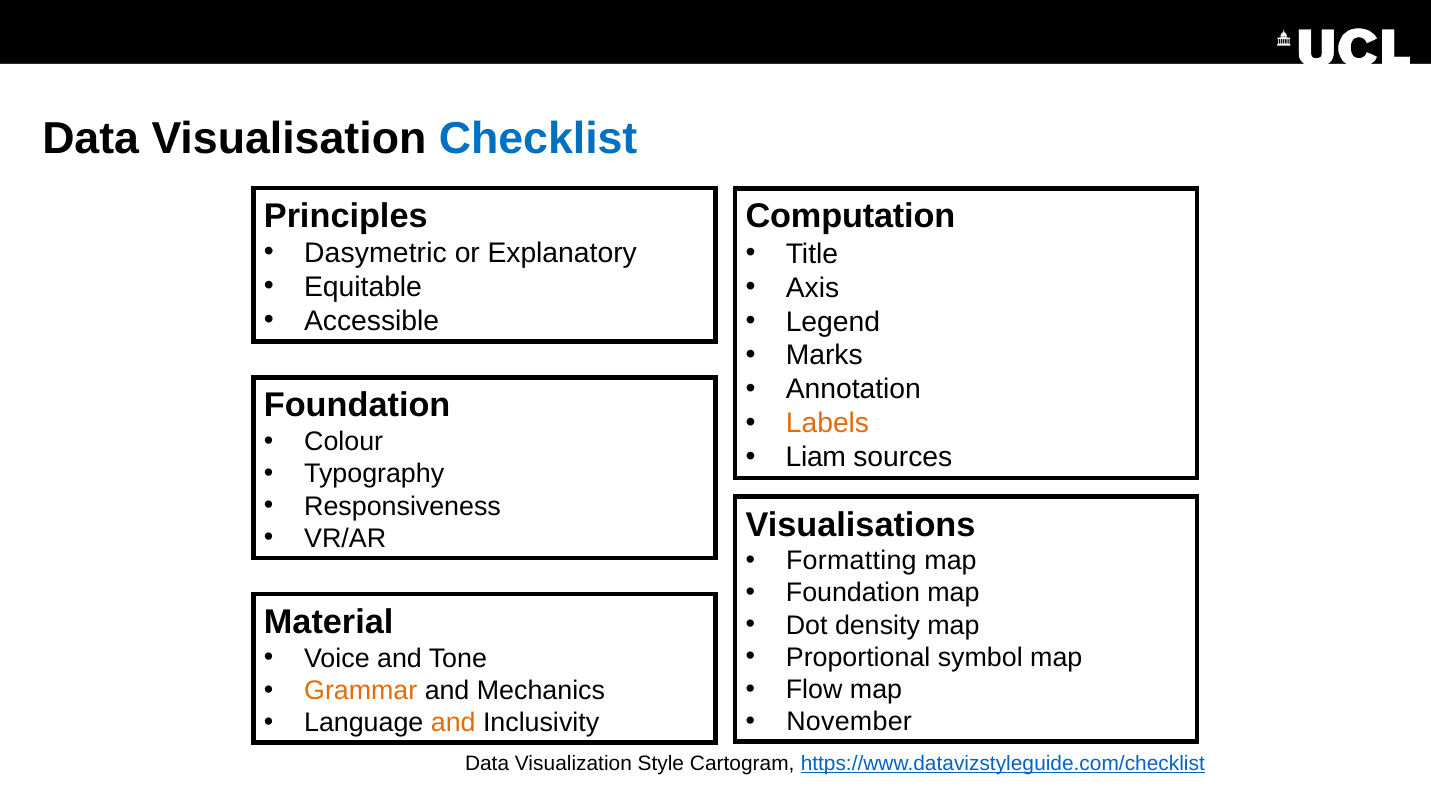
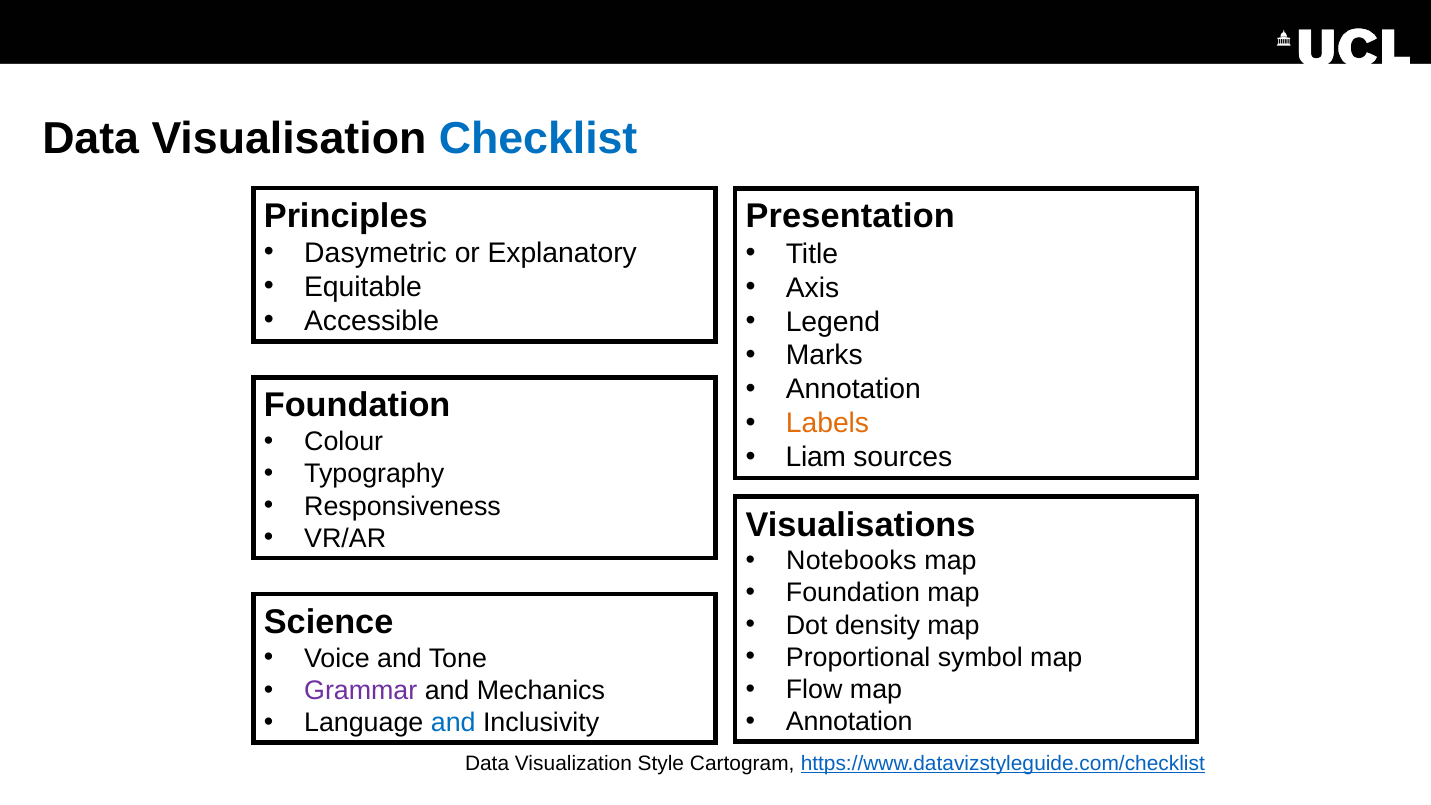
Computation: Computation -> Presentation
Formatting: Formatting -> Notebooks
Material: Material -> Science
Grammar colour: orange -> purple
November at (849, 722): November -> Annotation
and at (453, 723) colour: orange -> blue
